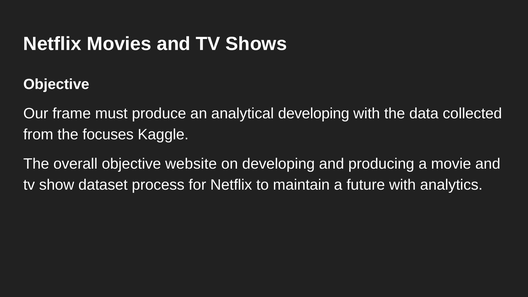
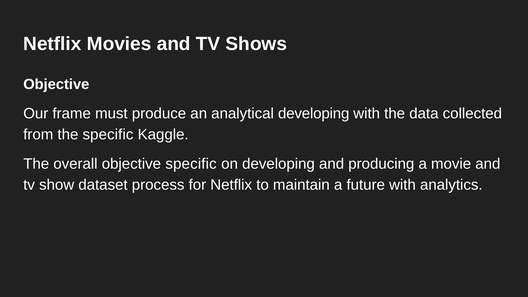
the focuses: focuses -> specific
objective website: website -> specific
